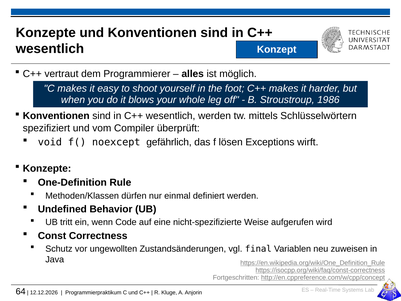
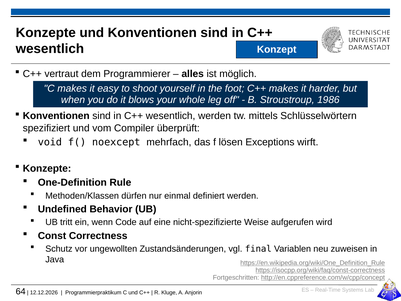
gefährlich: gefährlich -> mehrfach
